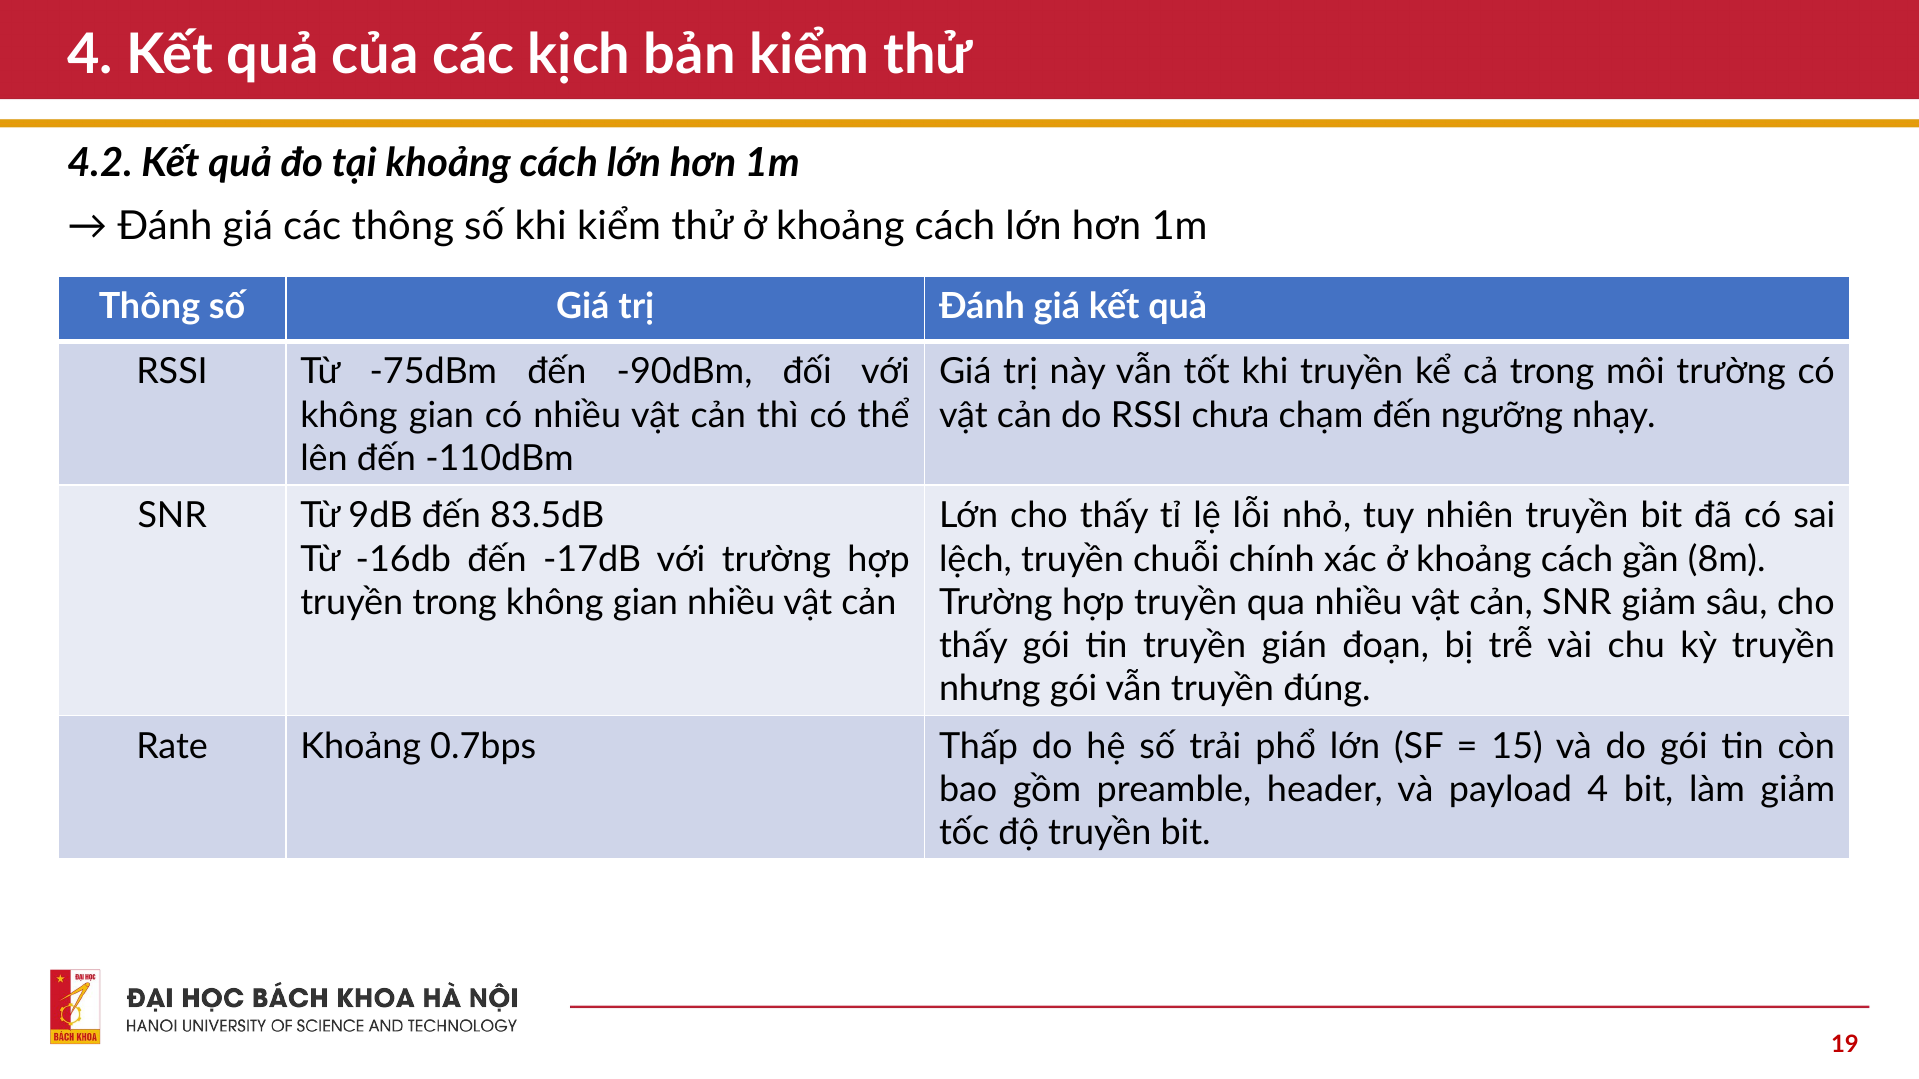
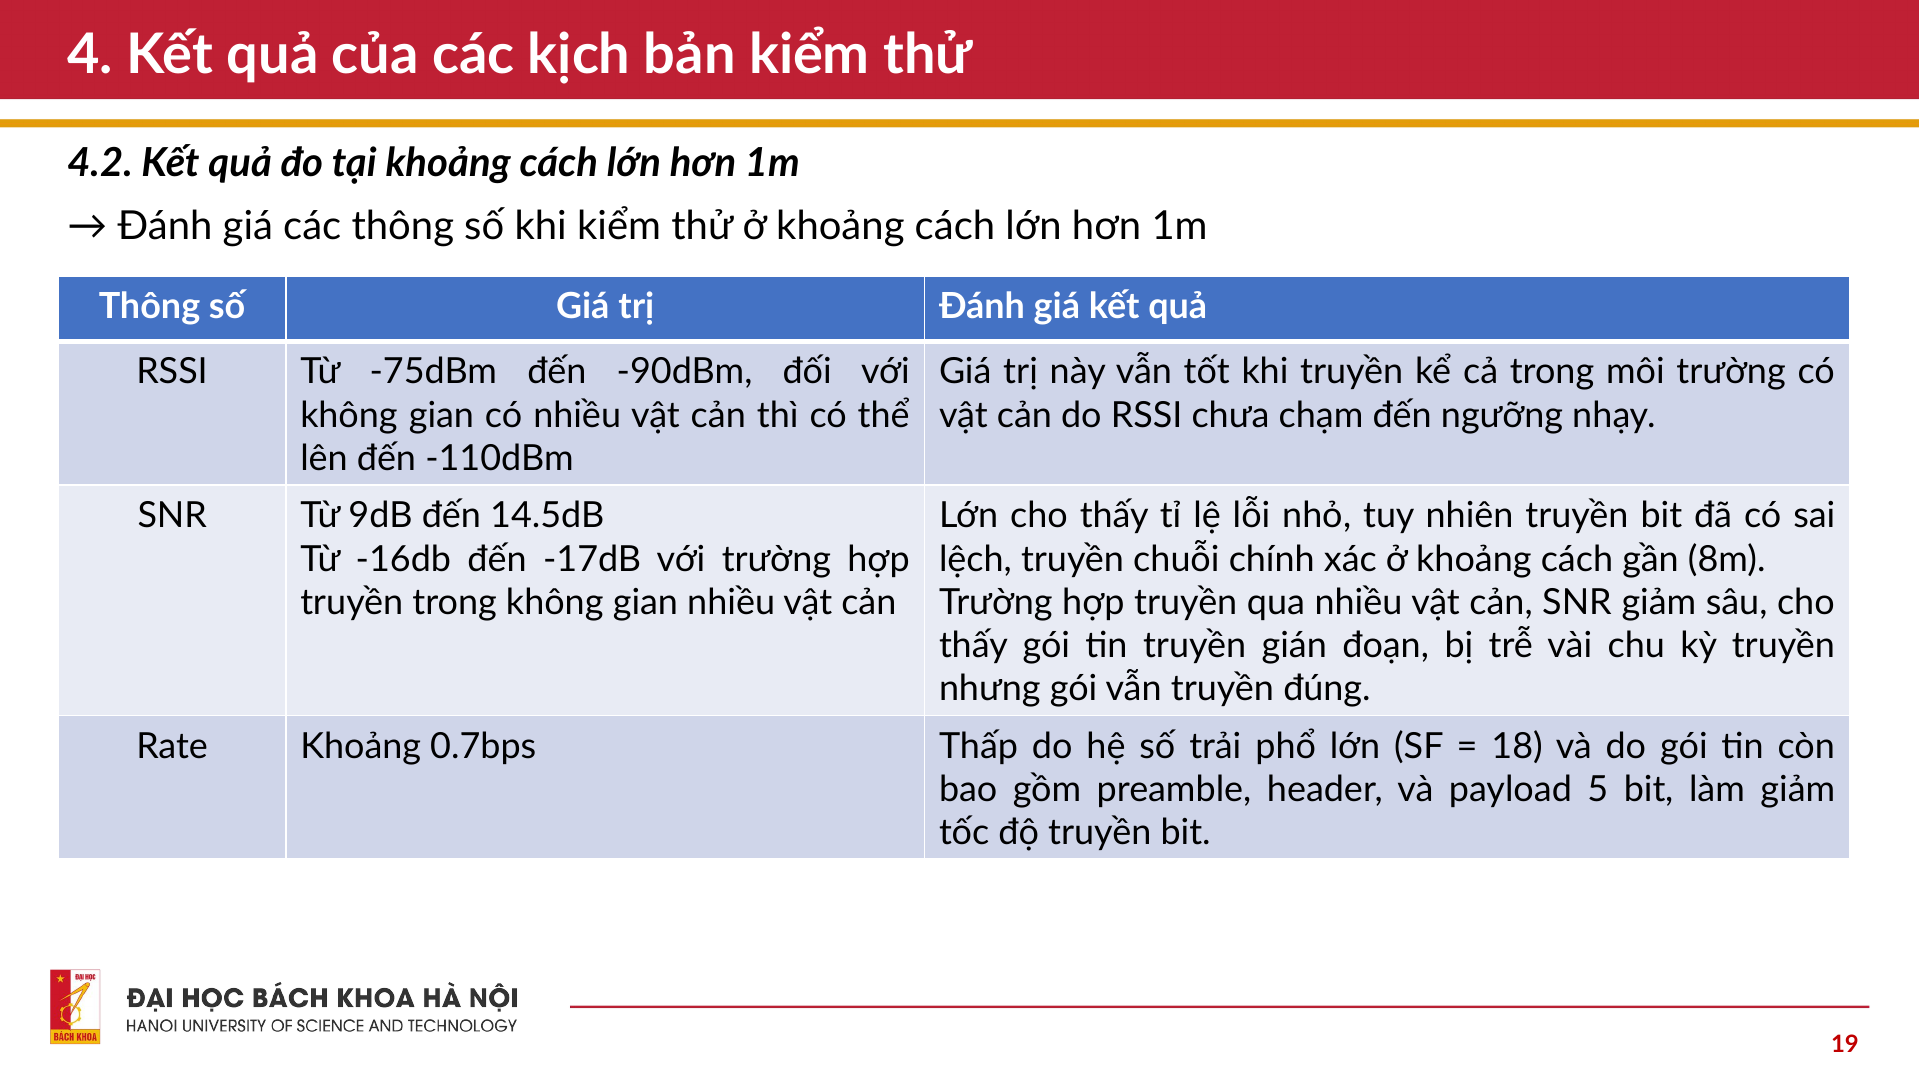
83.5dB: 83.5dB -> 14.5dB
15: 15 -> 18
payload 4: 4 -> 5
